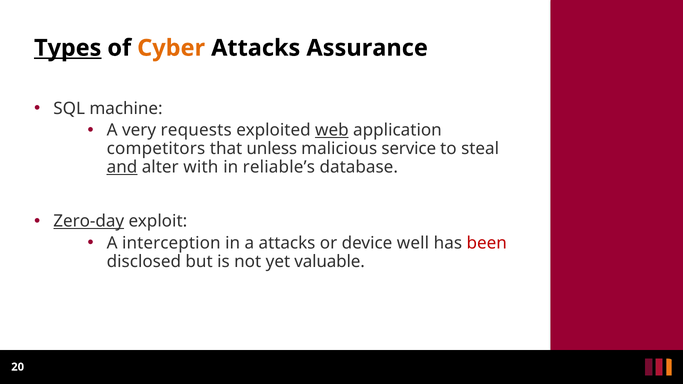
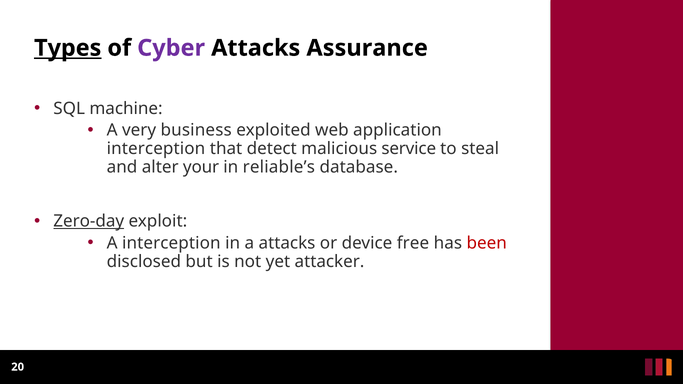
Cyber colour: orange -> purple
requests: requests -> business
web underline: present -> none
competitors at (156, 149): competitors -> interception
unless: unless -> detect
and underline: present -> none
with: with -> your
well: well -> free
valuable: valuable -> attacker
